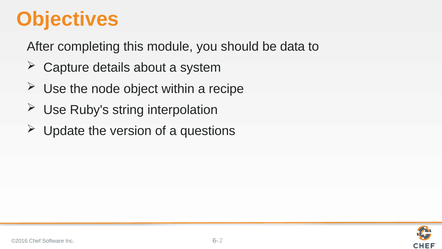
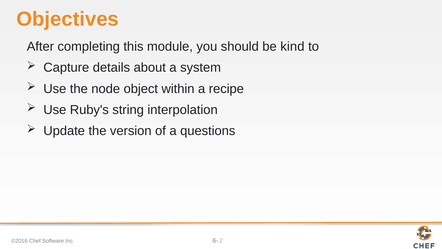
data: data -> kind
